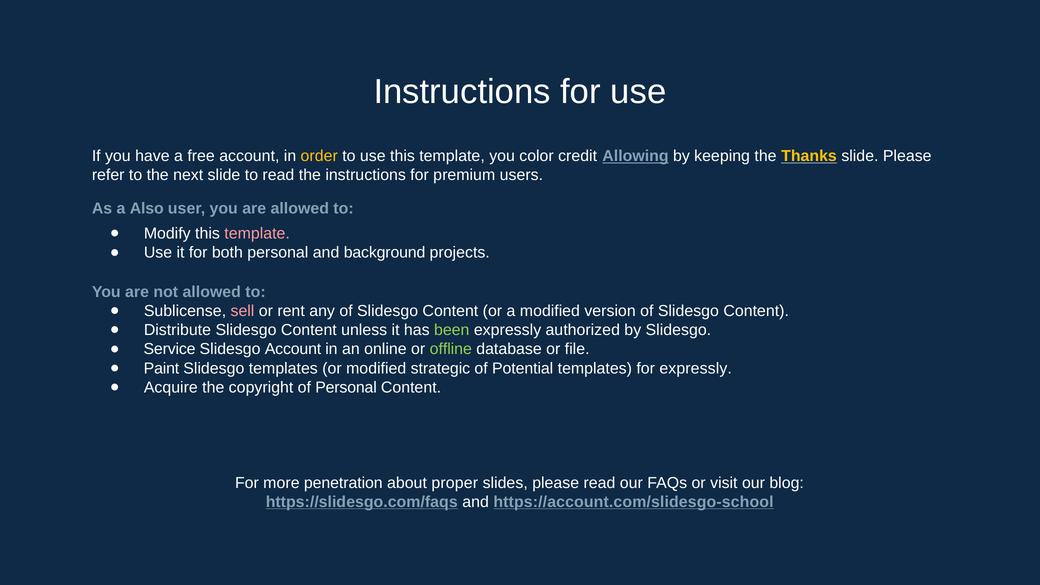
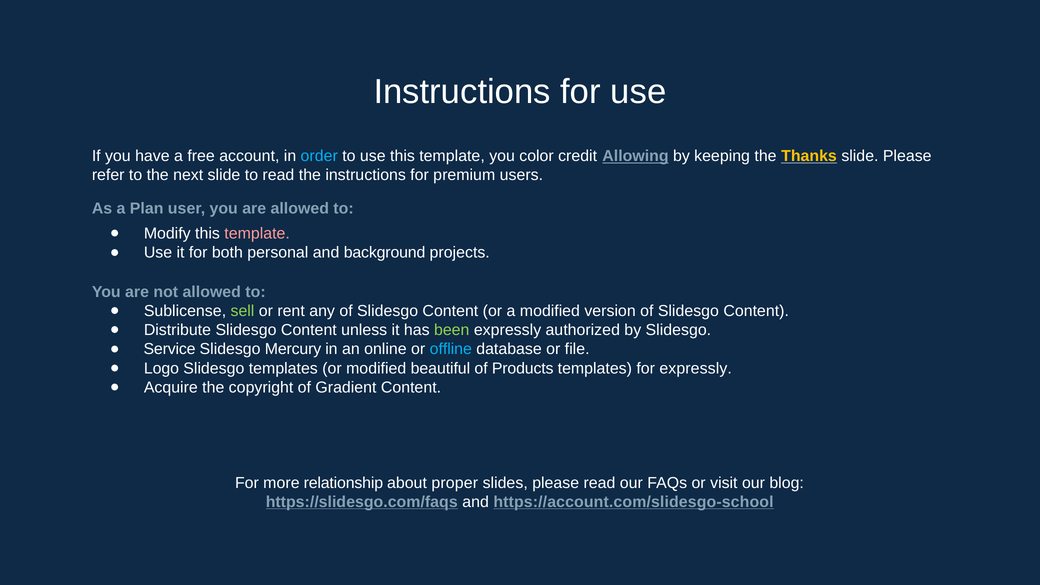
order colour: yellow -> light blue
Also: Also -> Plan
sell colour: pink -> light green
Slidesgo Account: Account -> Mercury
offline colour: light green -> light blue
Paint: Paint -> Logo
strategic: strategic -> beautiful
Potential: Potential -> Products
of Personal: Personal -> Gradient
penetration: penetration -> relationship
